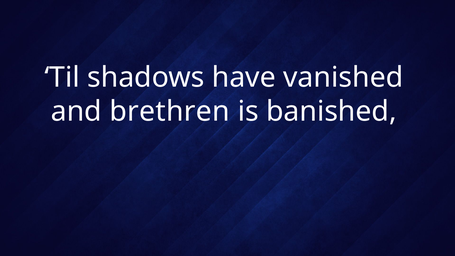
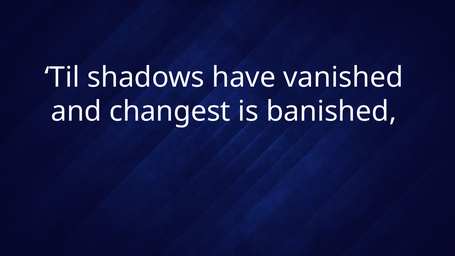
brethren: brethren -> changest
